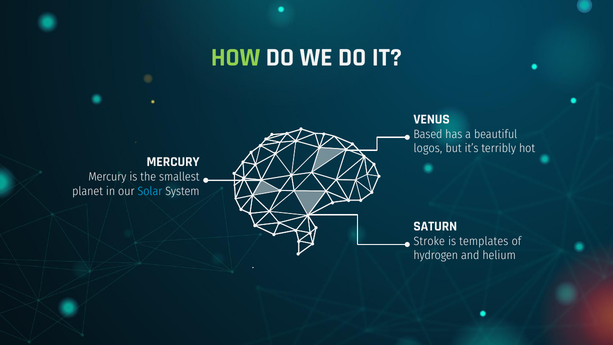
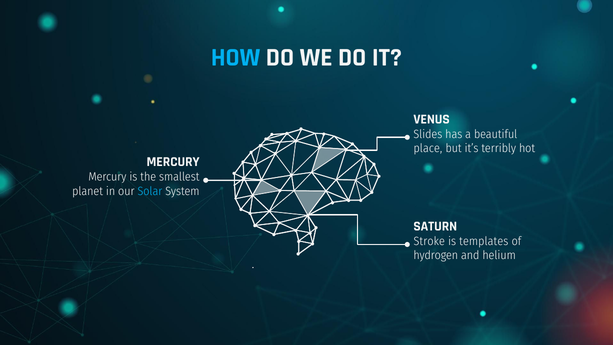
HOW colour: light green -> light blue
Based: Based -> Slides
logos: logos -> place
